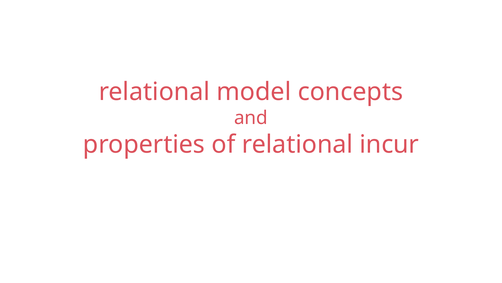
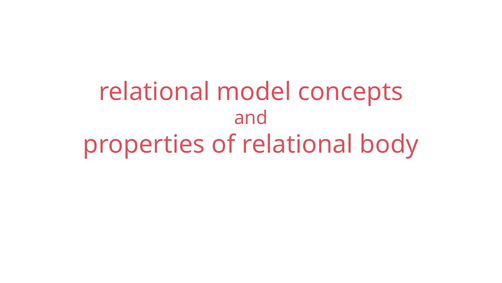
incur: incur -> body
